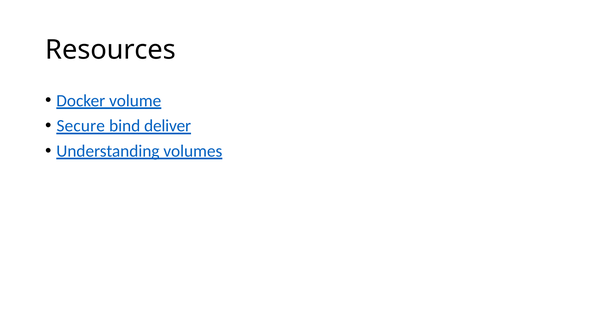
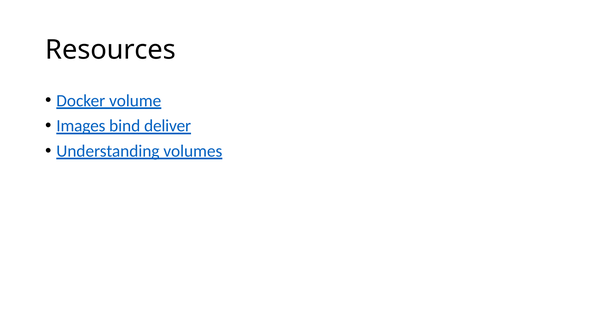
Secure: Secure -> Images
